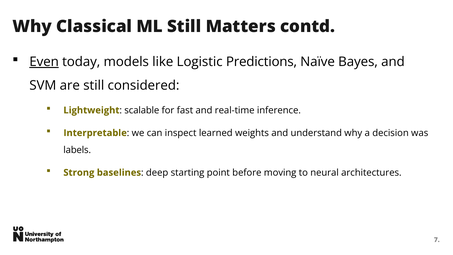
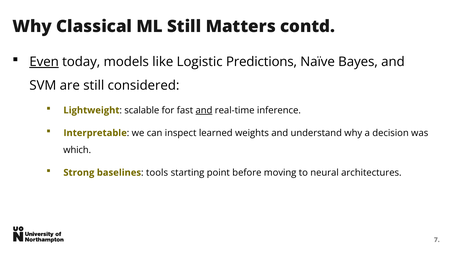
and at (204, 110) underline: none -> present
labels: labels -> which
deep: deep -> tools
